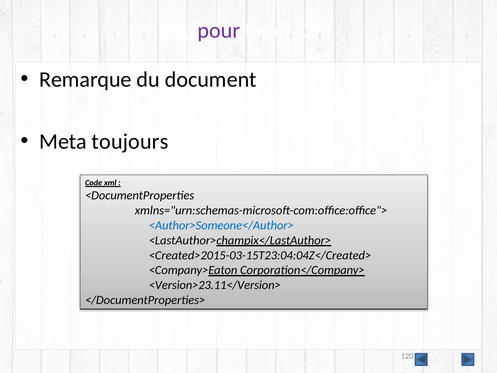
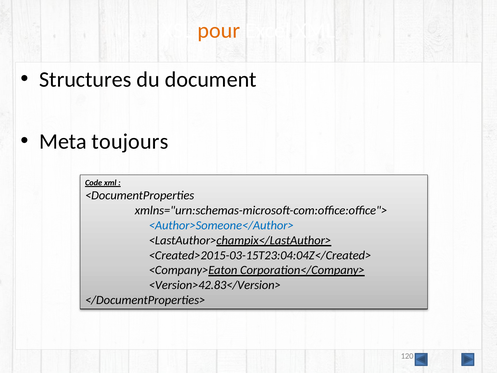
pour colour: purple -> orange
Remarque: Remarque -> Structures
<Version>23.11</Version>: <Version>23.11</Version> -> <Version>42.83</Version>
